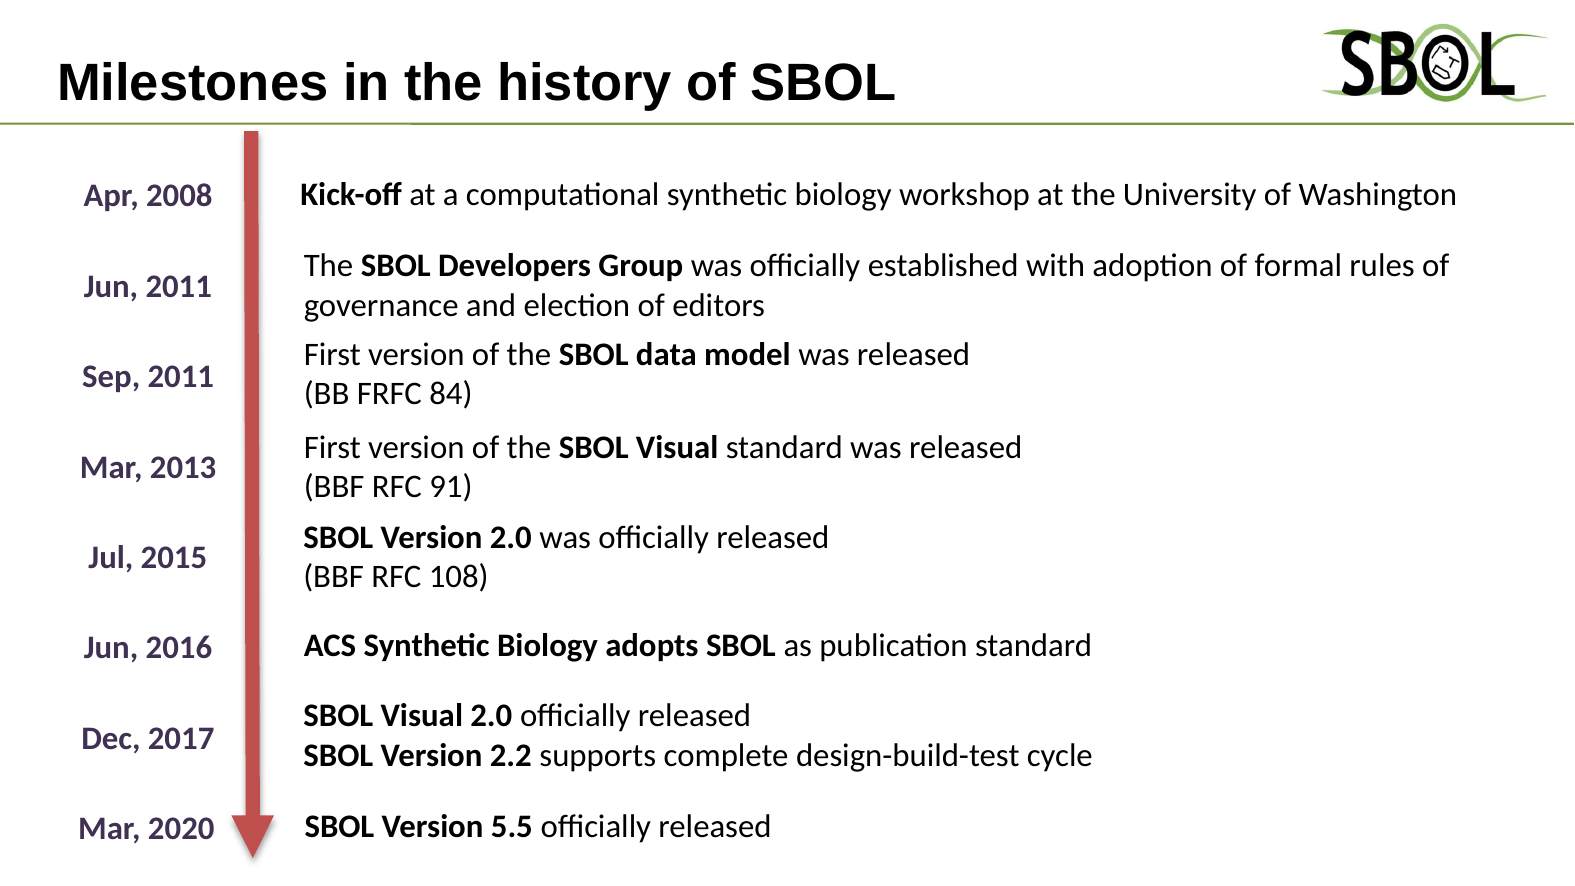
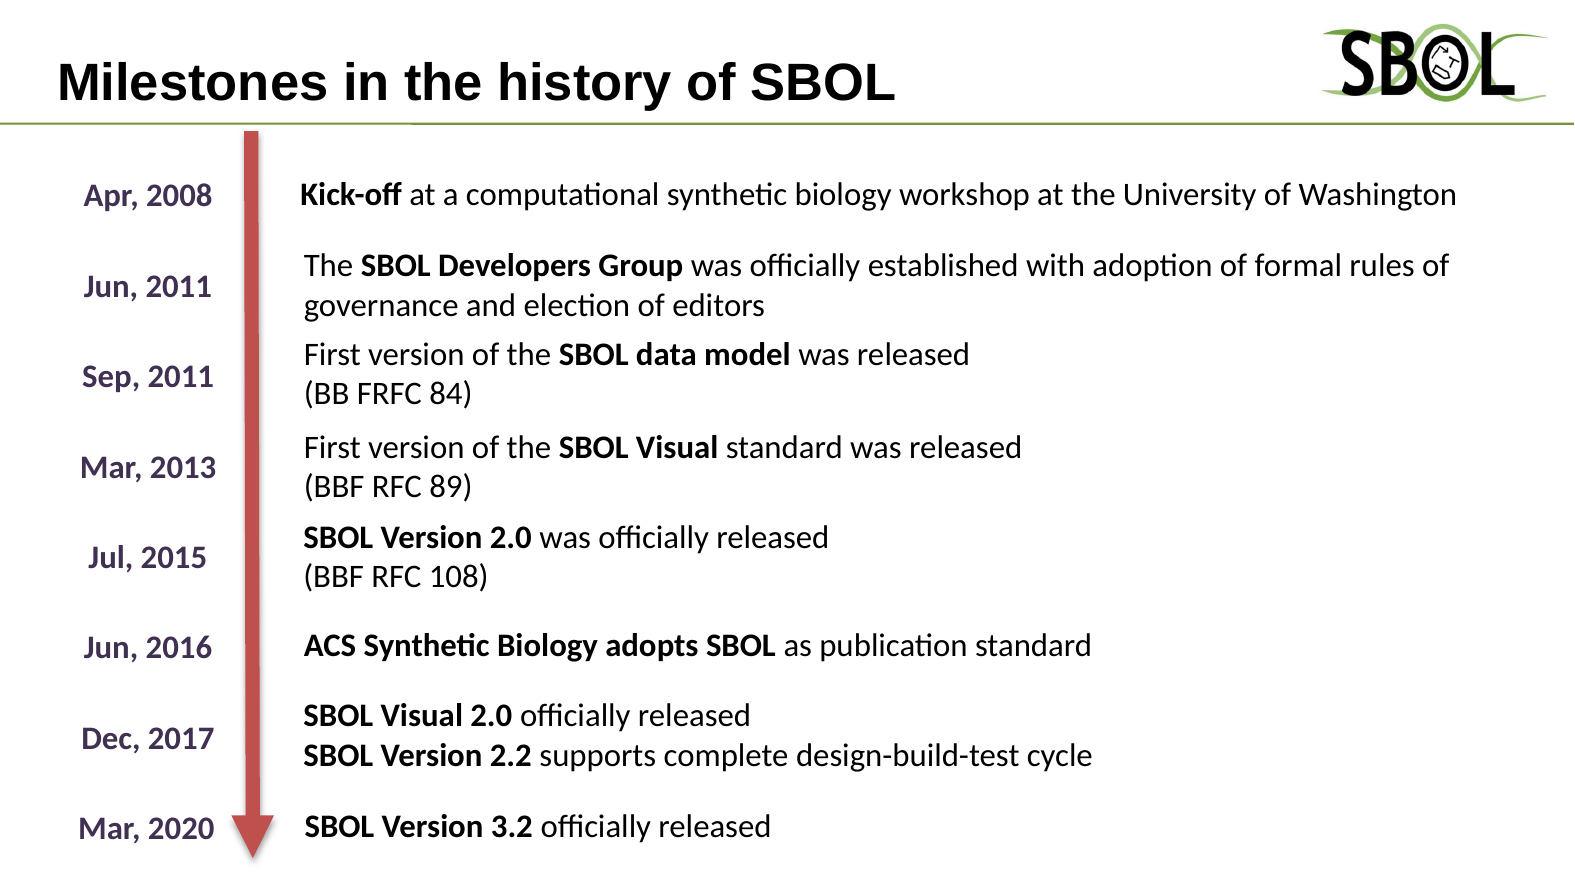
91: 91 -> 89
5.5: 5.5 -> 3.2
